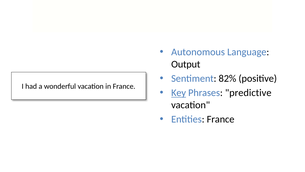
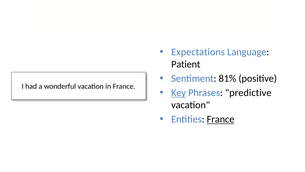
Autonomous: Autonomous -> Expectations
Output: Output -> Patient
82%: 82% -> 81%
France at (221, 119) underline: none -> present
